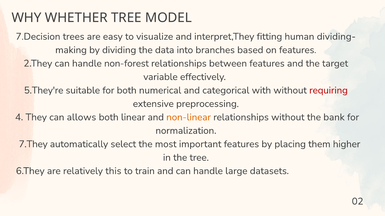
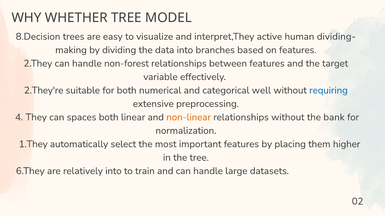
7.Decision: 7.Decision -> 8.Decision
fitting: fitting -> active
5.They're: 5.They're -> 2.They're
with: with -> well
requiring colour: red -> blue
allows: allows -> spaces
7.They: 7.They -> 1.They
relatively this: this -> into
